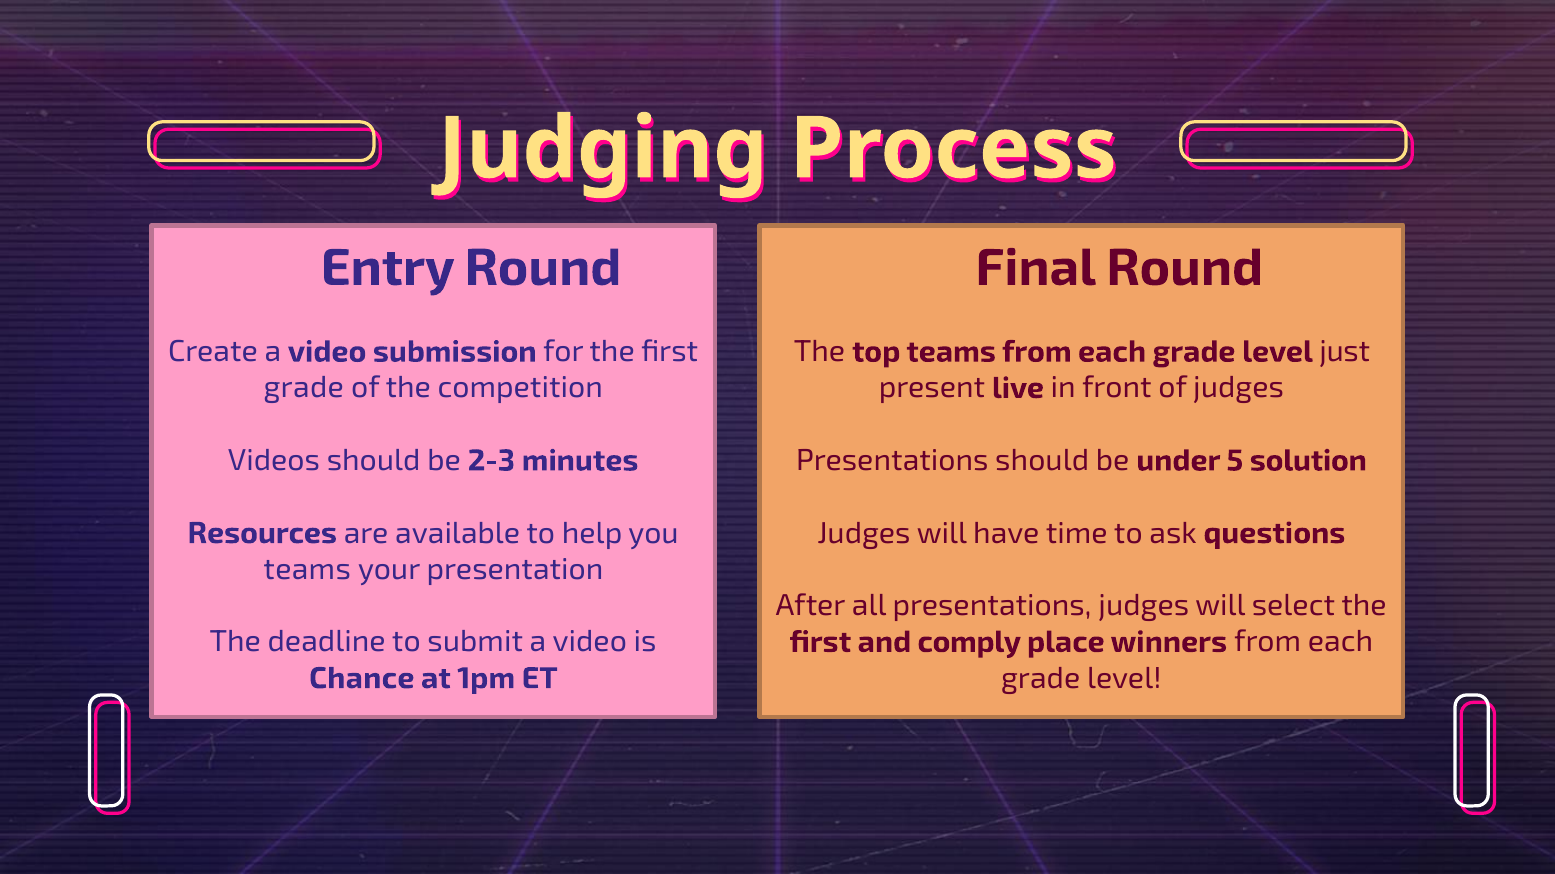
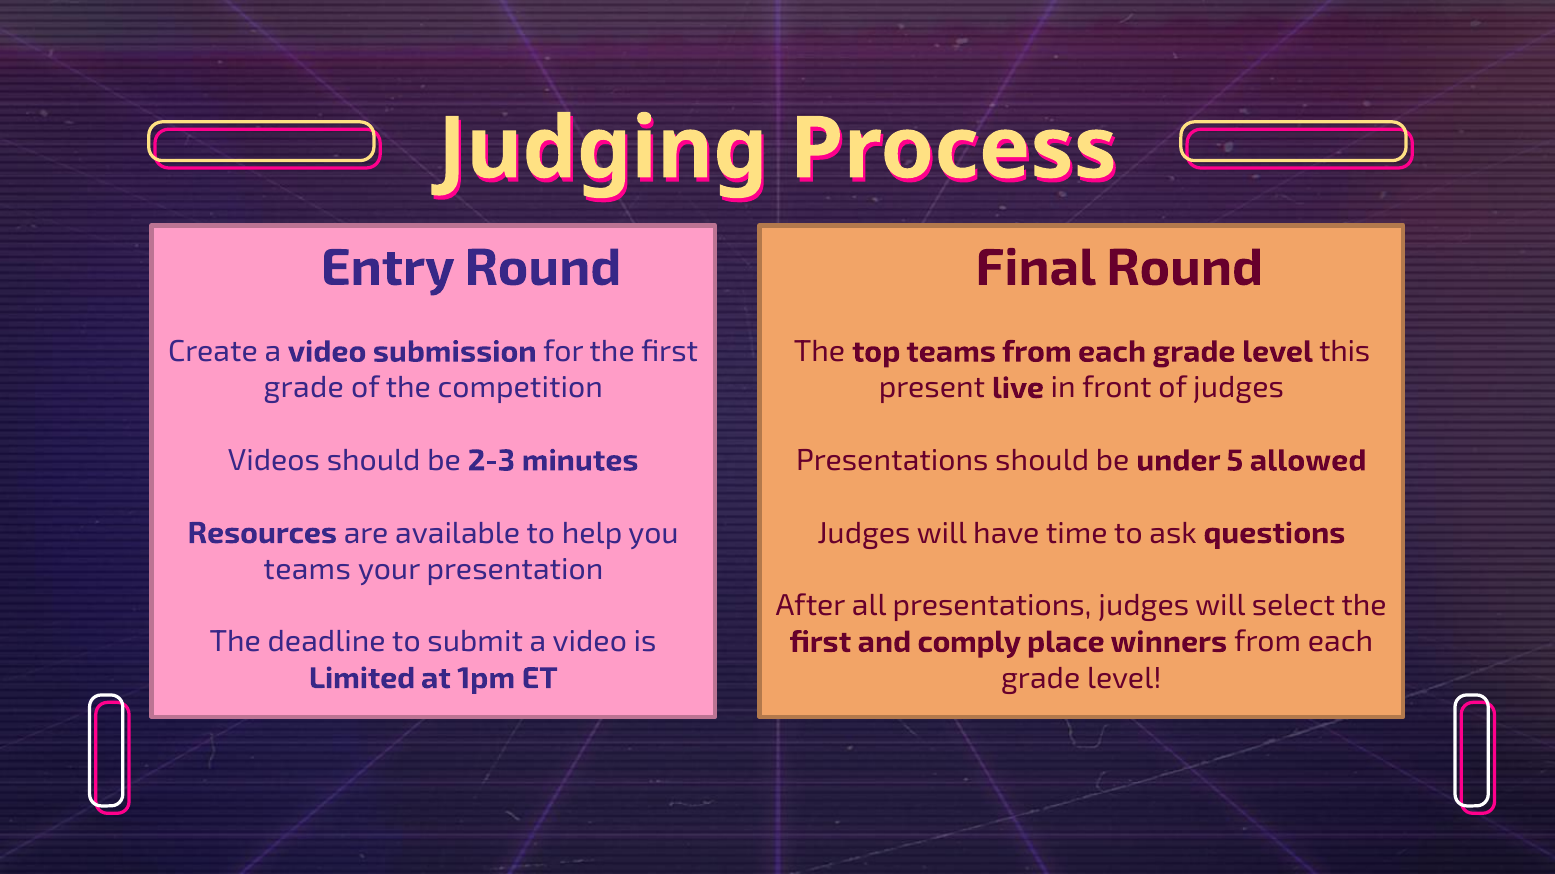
just: just -> this
solution: solution -> allowed
Chance: Chance -> Limited
